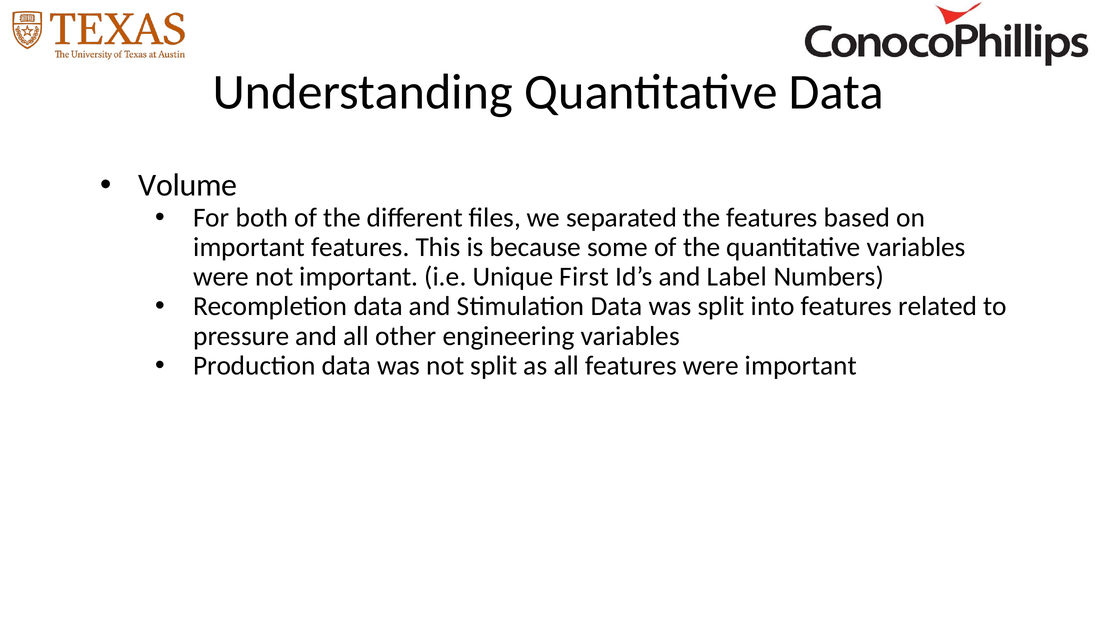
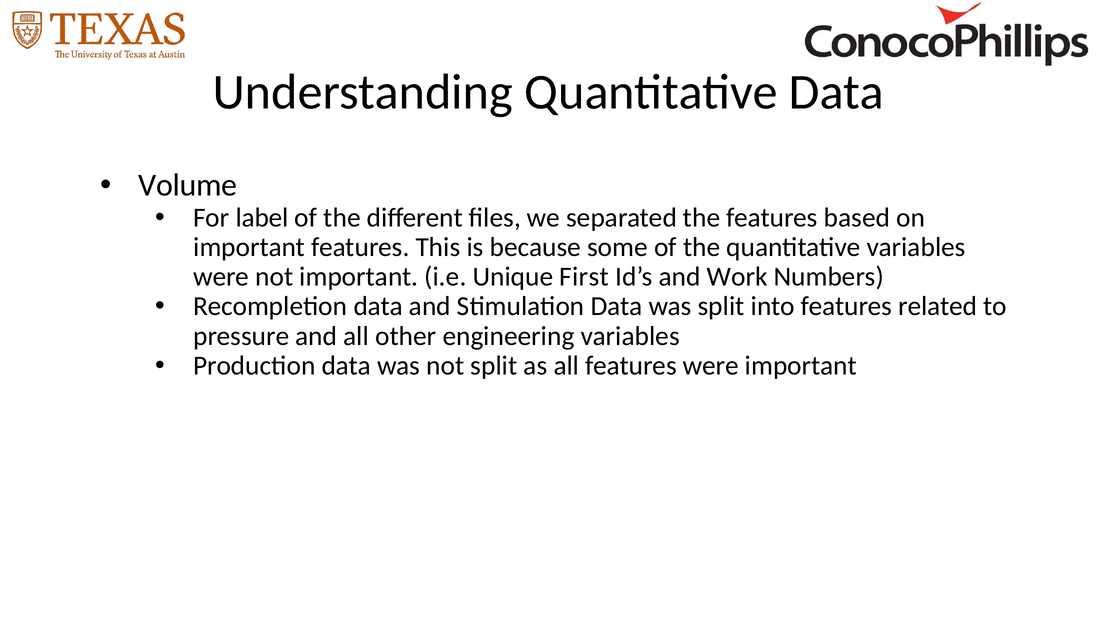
both: both -> label
Label: Label -> Work
